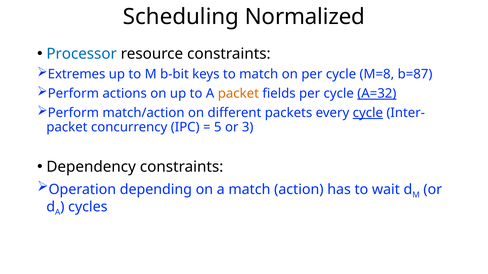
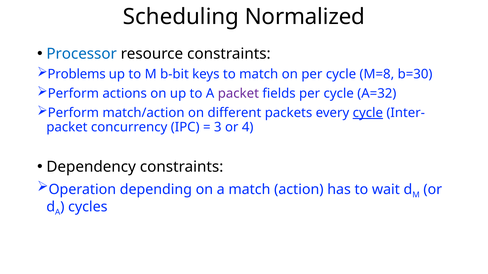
Extremes: Extremes -> Problems
b=87: b=87 -> b=30
packet at (238, 94) colour: orange -> purple
A=32 underline: present -> none
5: 5 -> 3
3: 3 -> 4
